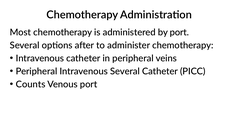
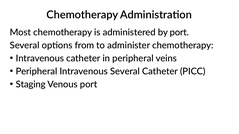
after: after -> from
Counts: Counts -> Staging
